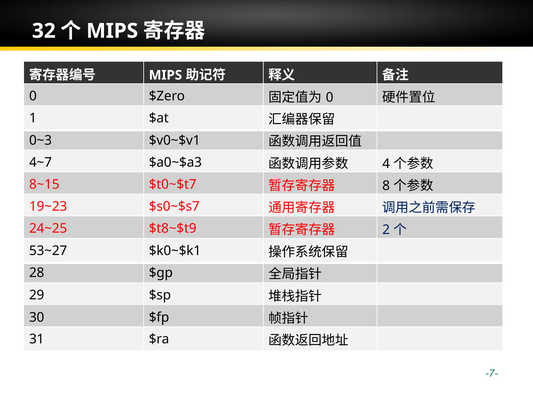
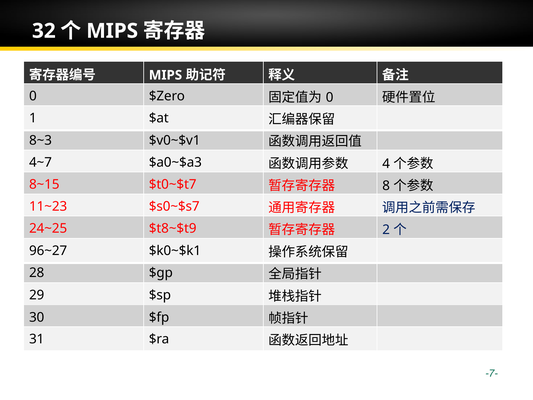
0~3: 0~3 -> 8~3
19~23: 19~23 -> 11~23
53~27: 53~27 -> 96~27
